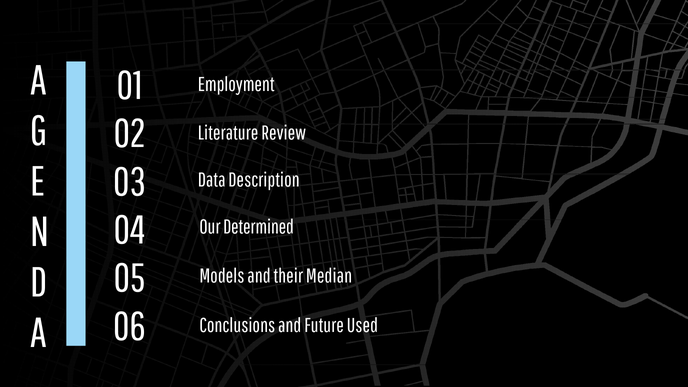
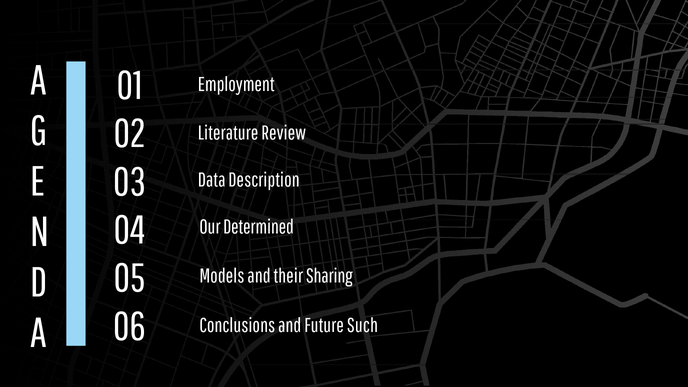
Median: Median -> Sharing
Used: Used -> Such
